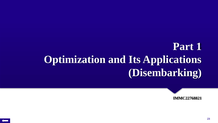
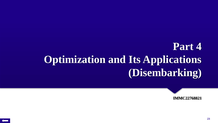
1: 1 -> 4
